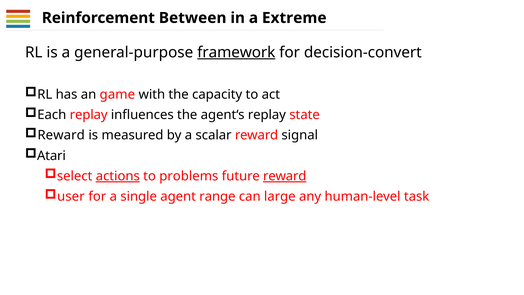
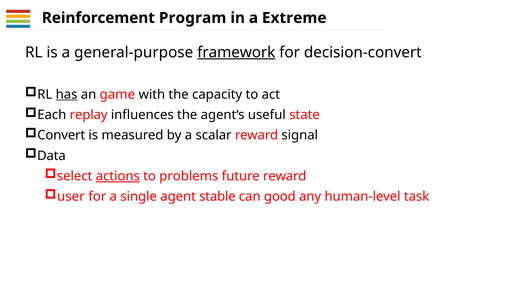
Between: Between -> Program
has underline: none -> present
agent‘s replay: replay -> useful
Reward at (61, 135): Reward -> Convert
Atari: Atari -> Data
reward at (285, 176) underline: present -> none
range: range -> stable
large: large -> good
